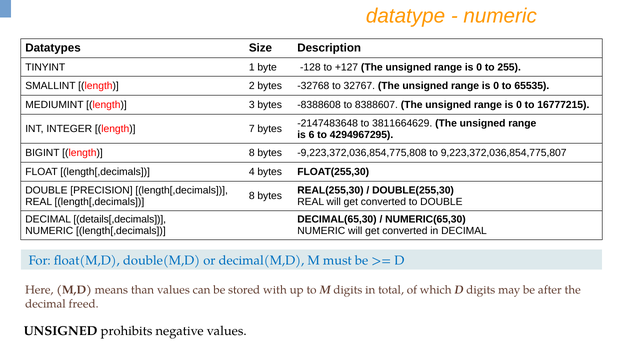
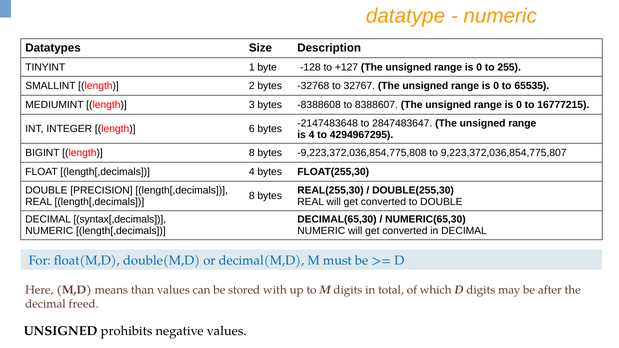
3811664629: 3811664629 -> 2847483647
7: 7 -> 6
is 6: 6 -> 4
details[,decimals: details[,decimals -> syntax[,decimals
